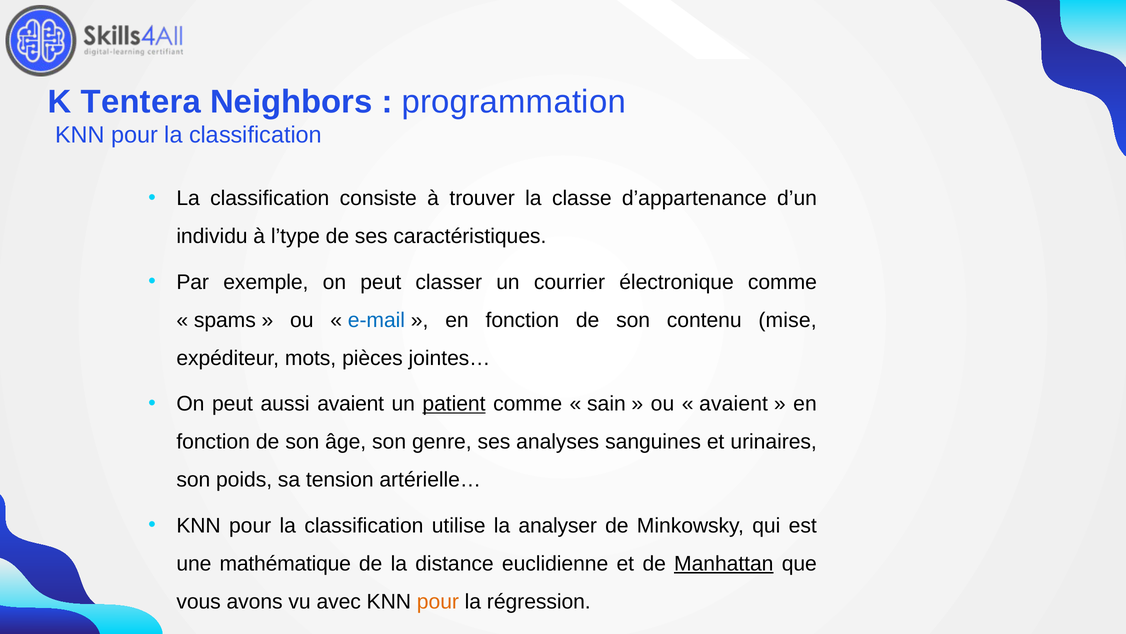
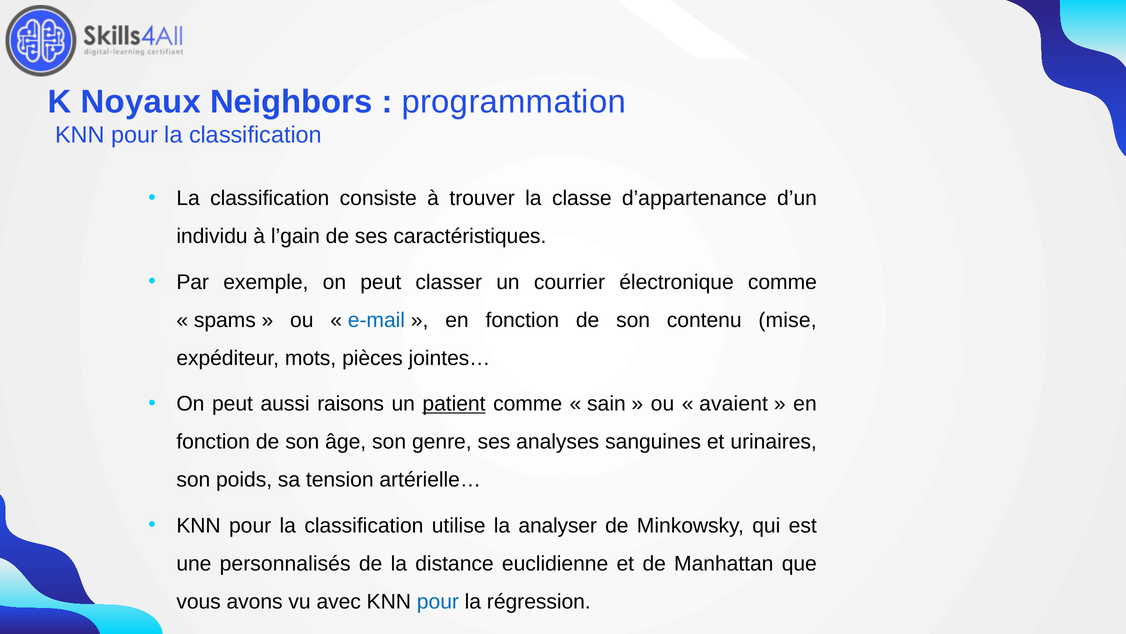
Tentera: Tentera -> Noyaux
l’type: l’type -> l’gain
aussi avaient: avaient -> raisons
mathématique: mathématique -> personnalisés
Manhattan underline: present -> none
pour at (438, 601) colour: orange -> blue
